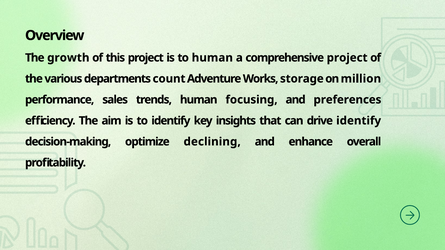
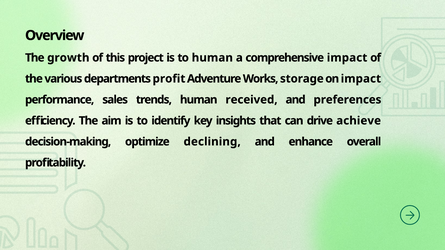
comprehensive project: project -> impact
count: count -> profit
on million: million -> impact
focusing: focusing -> received
drive identify: identify -> achieve
